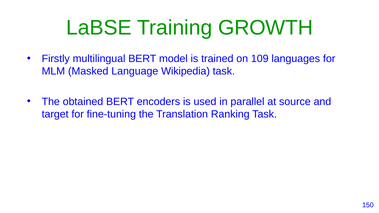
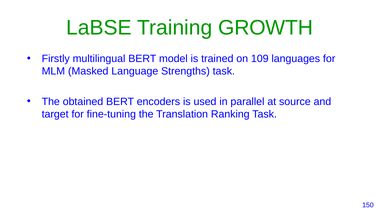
Wikipedia: Wikipedia -> Strengths
